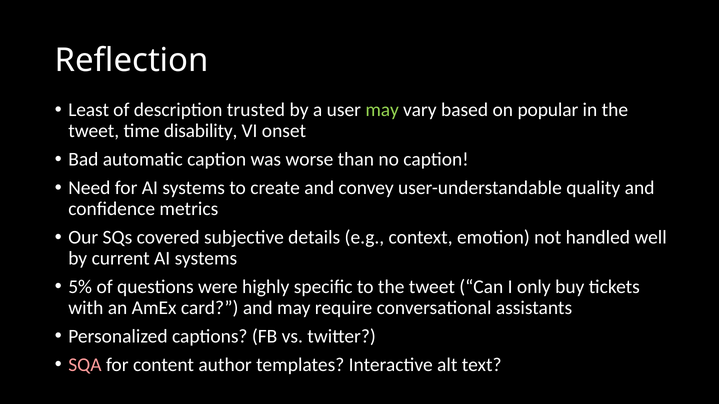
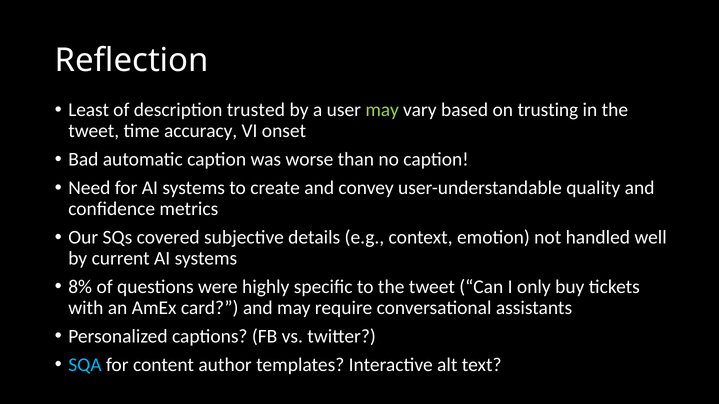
popular: popular -> trusting
disability: disability -> accuracy
5%: 5% -> 8%
SQA colour: pink -> light blue
